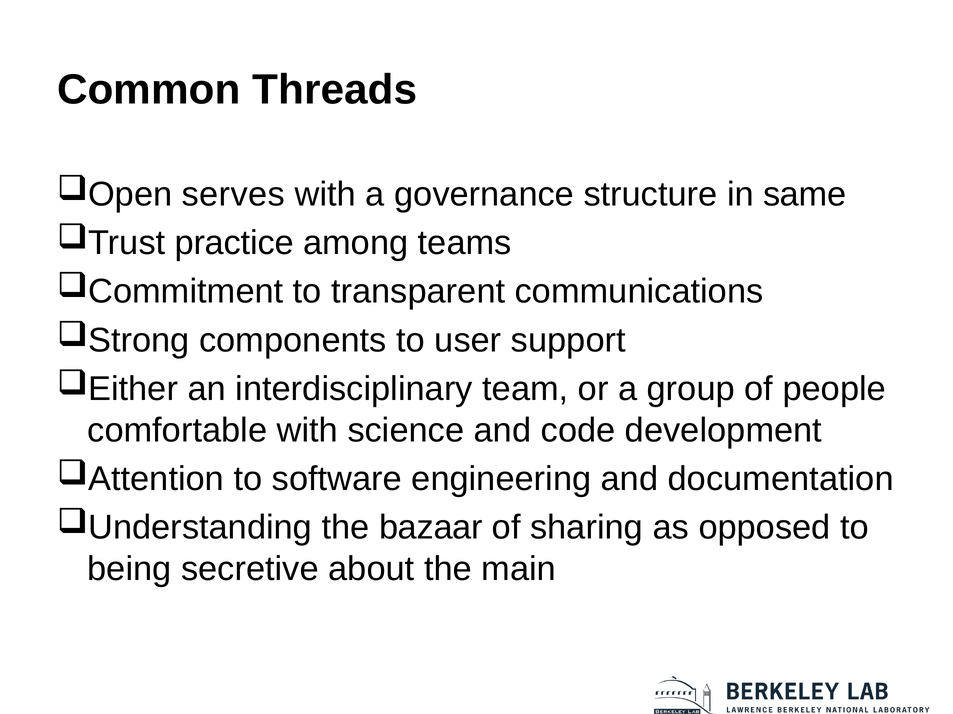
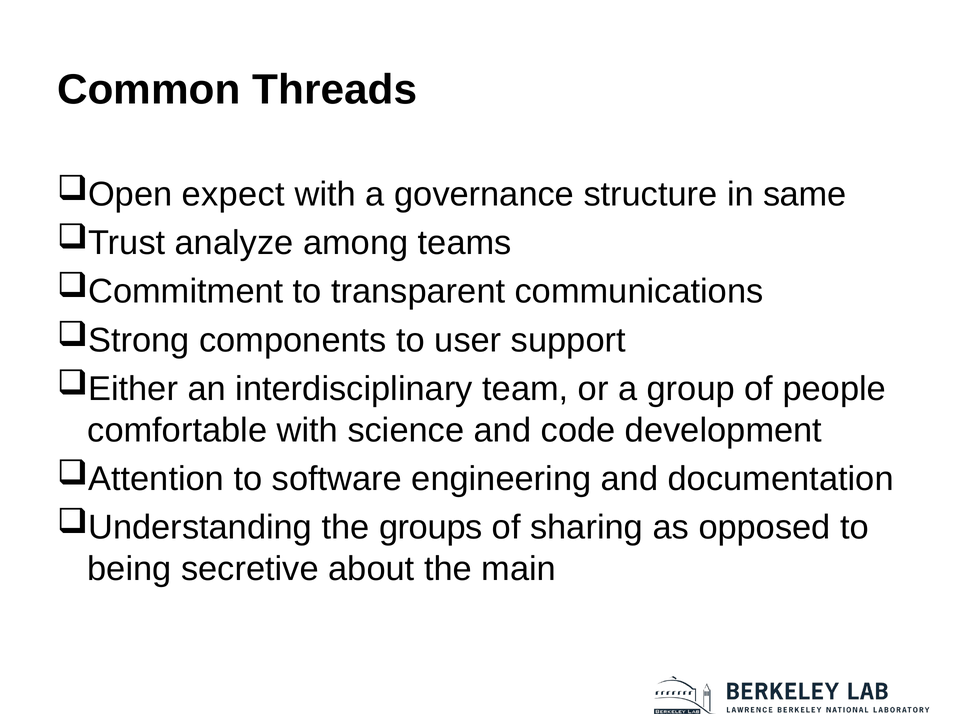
serves: serves -> expect
practice: practice -> analyze
bazaar: bazaar -> groups
